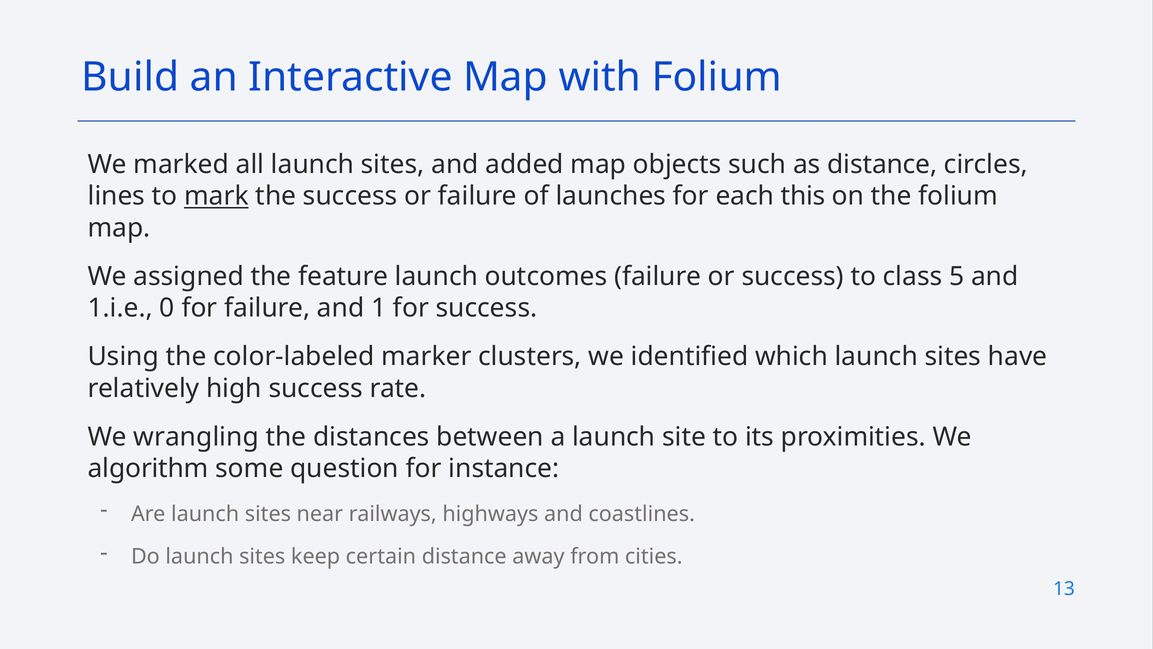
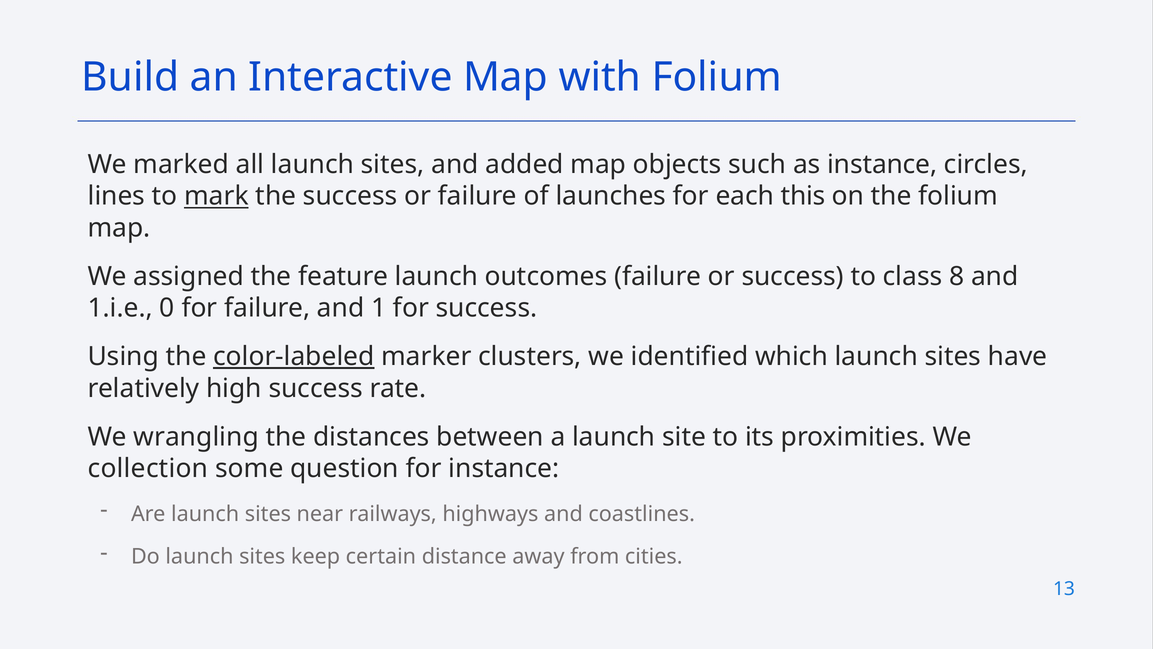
as distance: distance -> instance
5: 5 -> 8
color-labeled underline: none -> present
algorithm: algorithm -> collection
